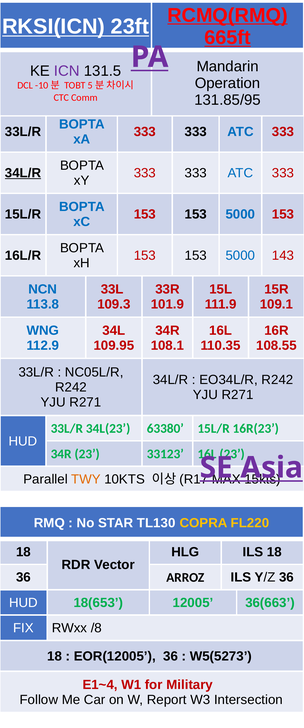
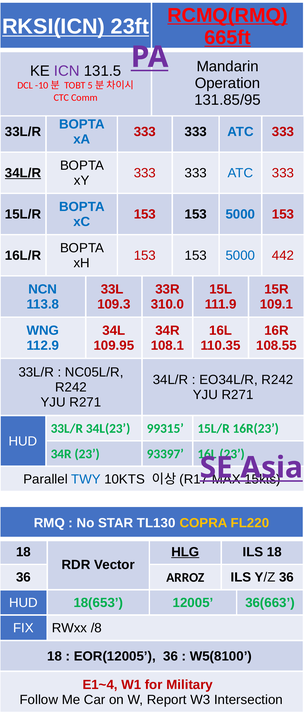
143: 143 -> 442
101.9: 101.9 -> 310.0
63380: 63380 -> 99315
33123: 33123 -> 93397
TWY colour: orange -> blue
HLG underline: none -> present
W5(5273: W5(5273 -> W5(8100
